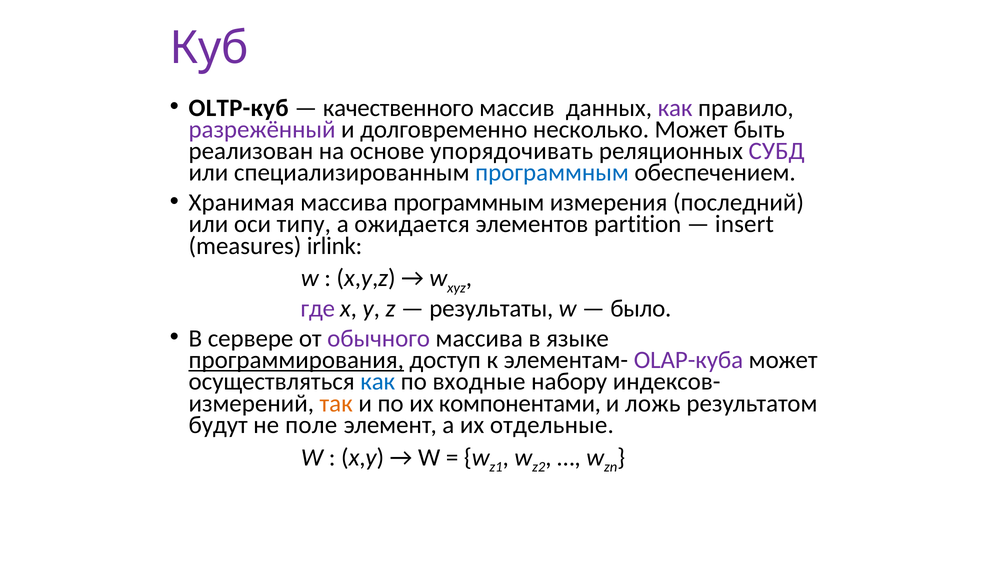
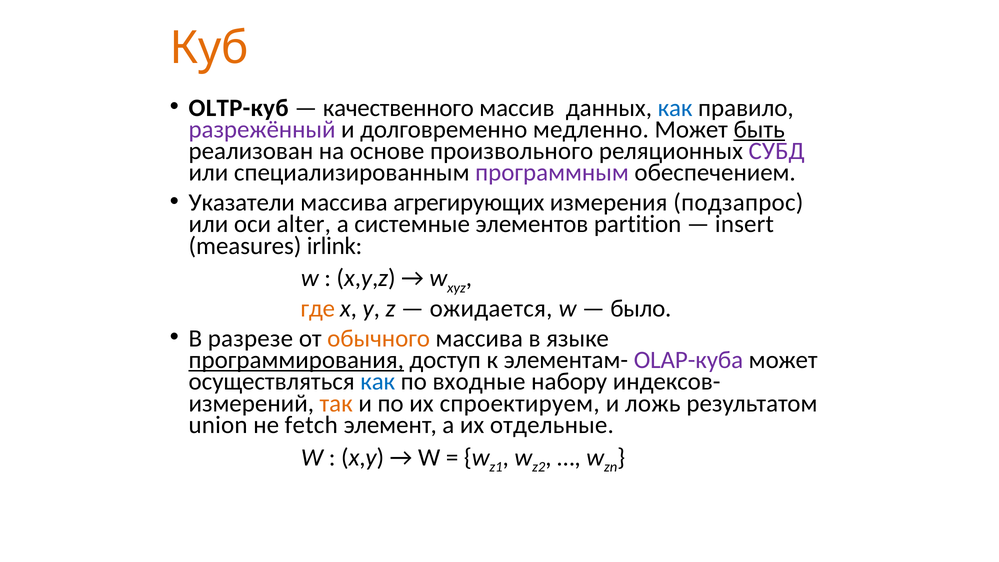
Куб colour: purple -> orange
как at (675, 108) colour: purple -> blue
несколько: несколько -> медленно
быть underline: none -> present
упорядочивать: упорядочивать -> произвольного
программным at (552, 173) colour: blue -> purple
Хранимая: Хранимая -> Указатели
массива программным: программным -> агрегирующих
последний: последний -> подзапрос
типу: типу -> alter
ожидается: ожидается -> системные
где colour: purple -> orange
результаты: результаты -> ожидается
сервере: сервере -> разрезе
обычного colour: purple -> orange
компонентами: компонентами -> спроектируем
будут: будут -> union
поле: поле -> fetch
